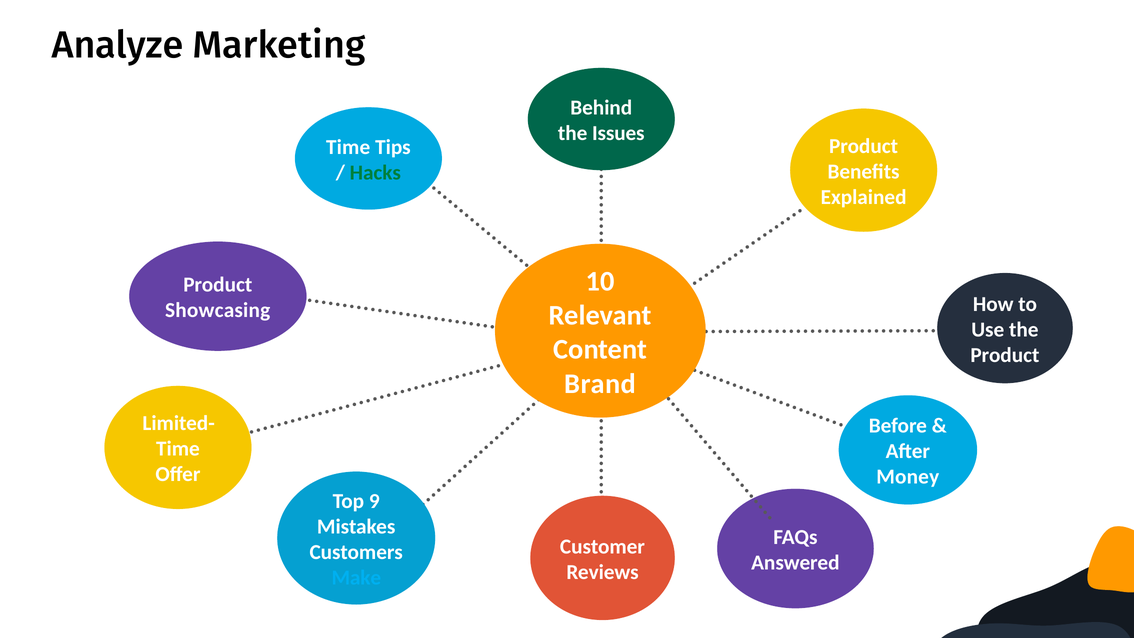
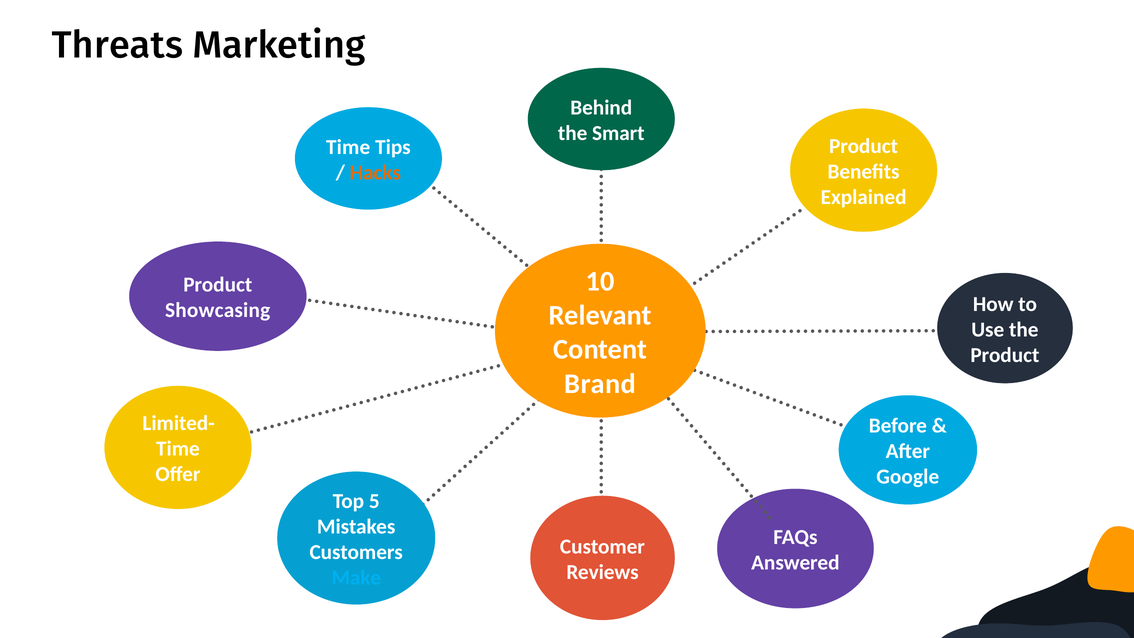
Analyze: Analyze -> Threats
Issues: Issues -> Smart
Hacks colour: green -> orange
Money: Money -> Google
9: 9 -> 5
